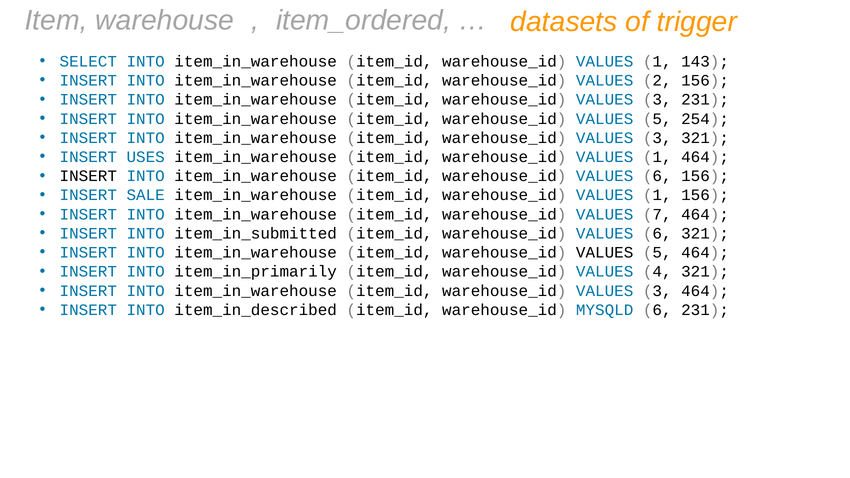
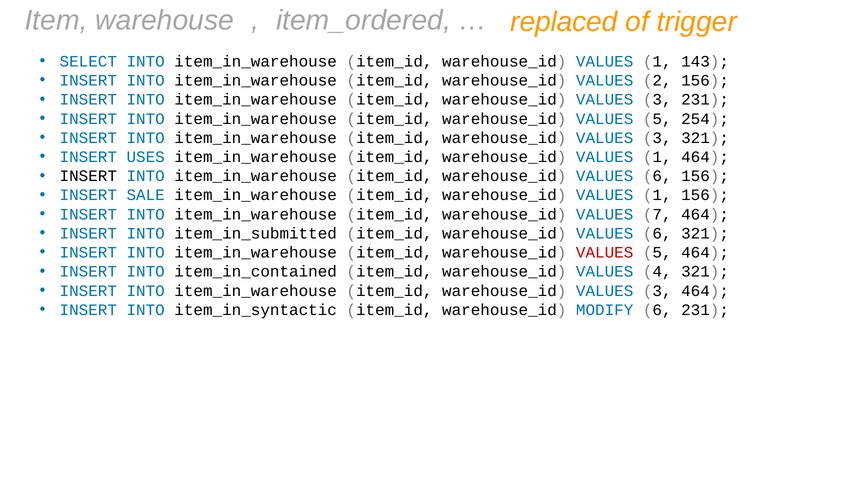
datasets: datasets -> replaced
VALUES at (605, 253) colour: black -> red
item_in_primarily: item_in_primarily -> item_in_contained
item_in_described: item_in_described -> item_in_syntactic
MYSQLD: MYSQLD -> MODIFY
